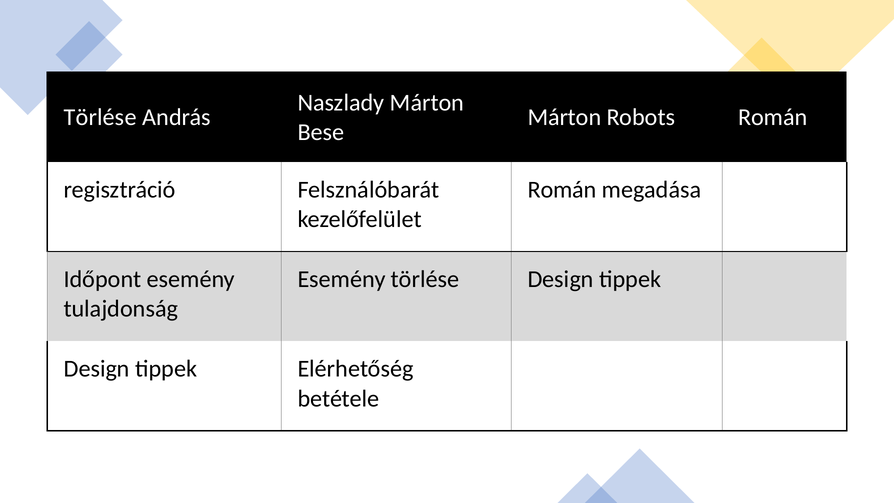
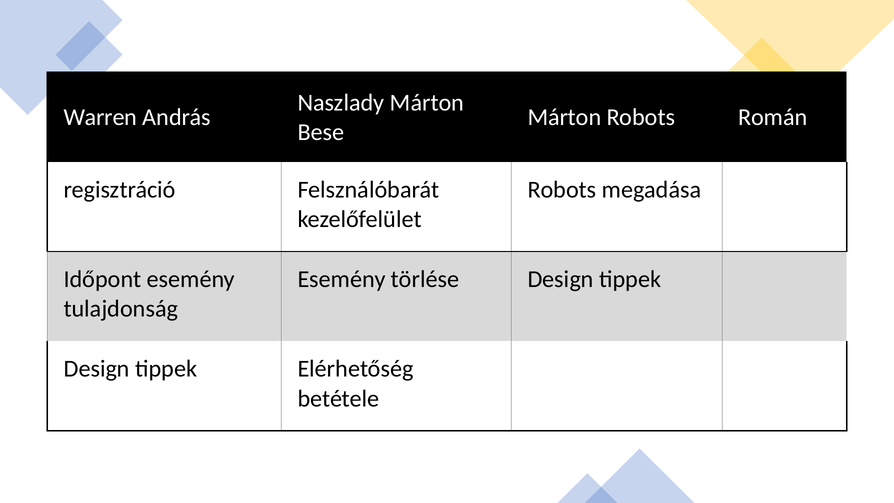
Törlése at (100, 117): Törlése -> Warren
Román at (562, 190): Román -> Robots
